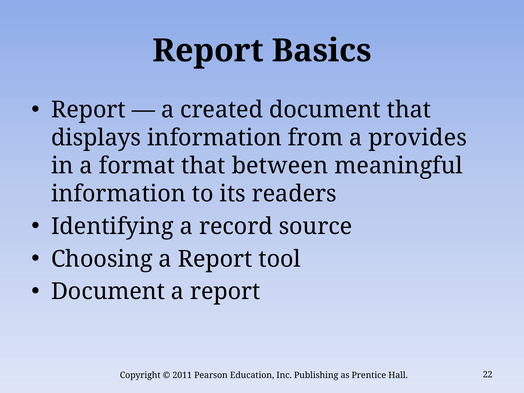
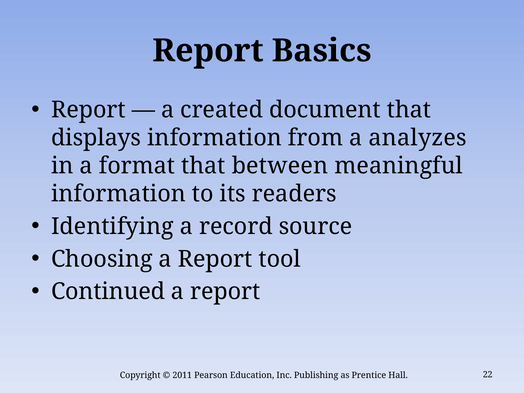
provides: provides -> analyzes
Document at (108, 292): Document -> Continued
